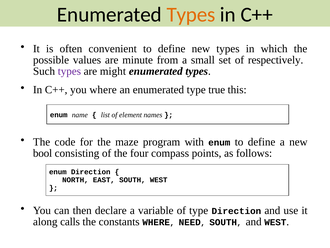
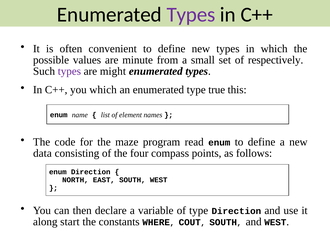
Types at (191, 15) colour: orange -> purple
you where: where -> which
with: with -> read
bool: bool -> data
calls: calls -> start
NEED: NEED -> COUT
